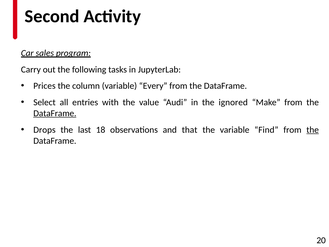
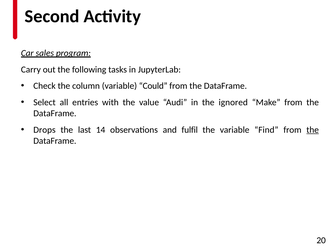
Prices: Prices -> Check
Every: Every -> Could
DataFrame at (55, 113) underline: present -> none
18: 18 -> 14
that: that -> fulfil
